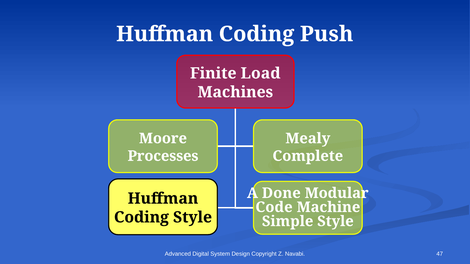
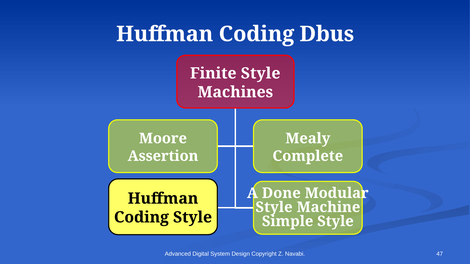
Push: Push -> Dbus
Finite Load: Load -> Style
Processes: Processes -> Assertion
Code at (274, 207): Code -> Style
